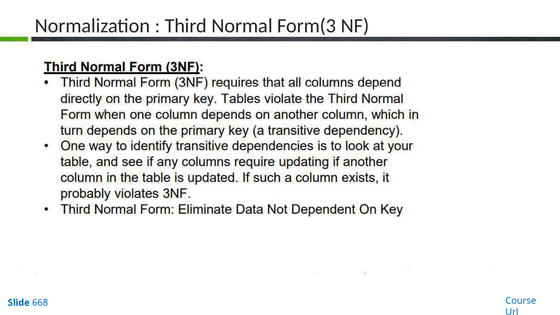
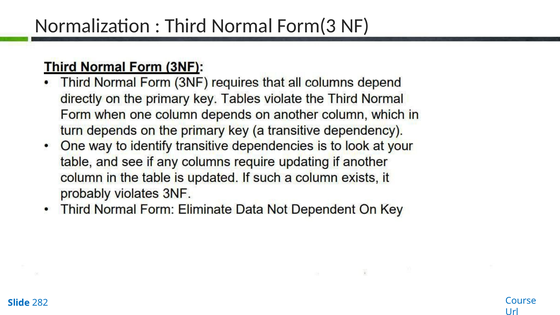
668: 668 -> 282
